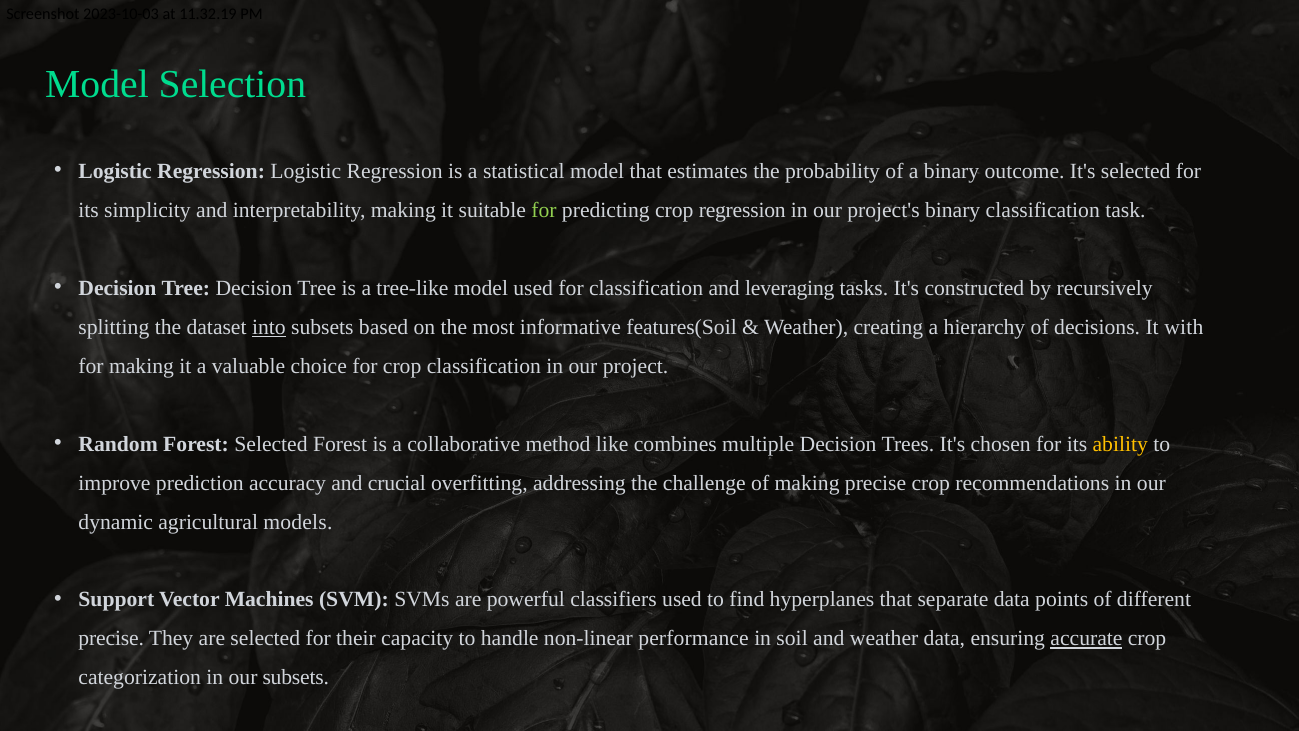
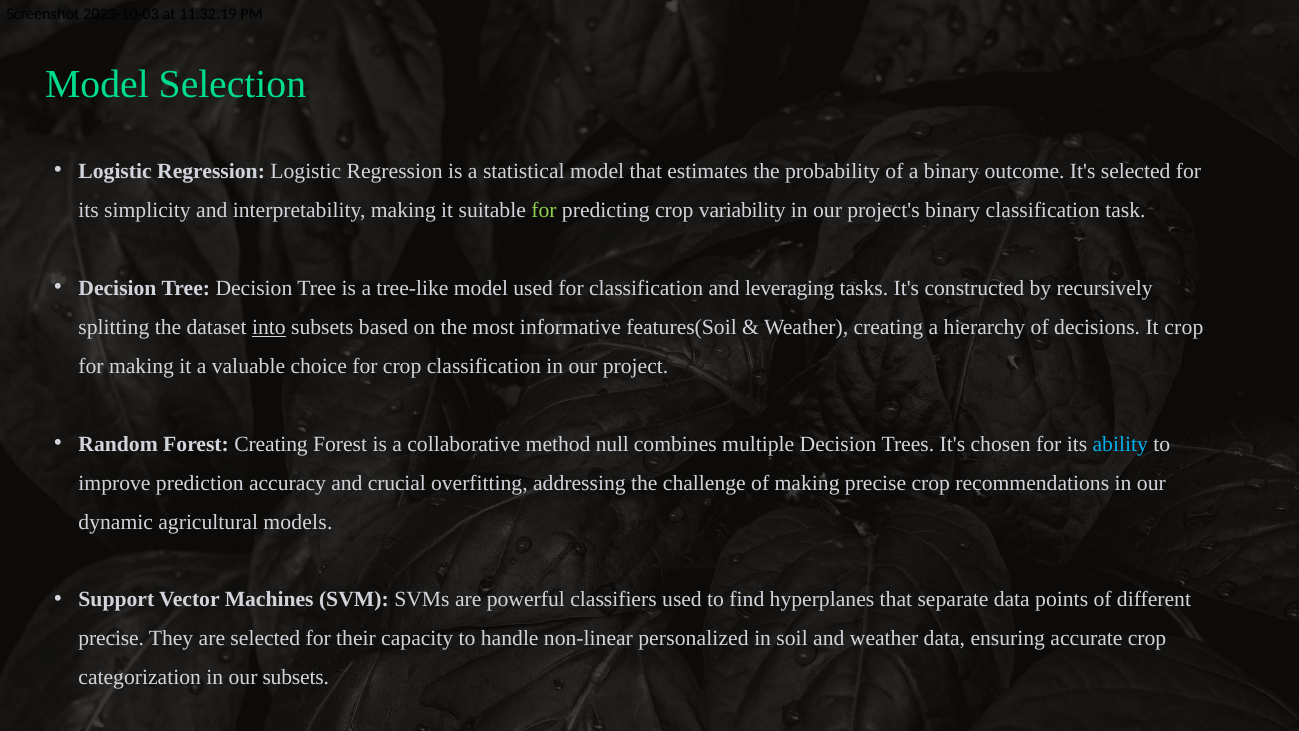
crop regression: regression -> variability
It with: with -> crop
Forest Selected: Selected -> Creating
like: like -> null
ability colour: yellow -> light blue
performance: performance -> personalized
accurate underline: present -> none
